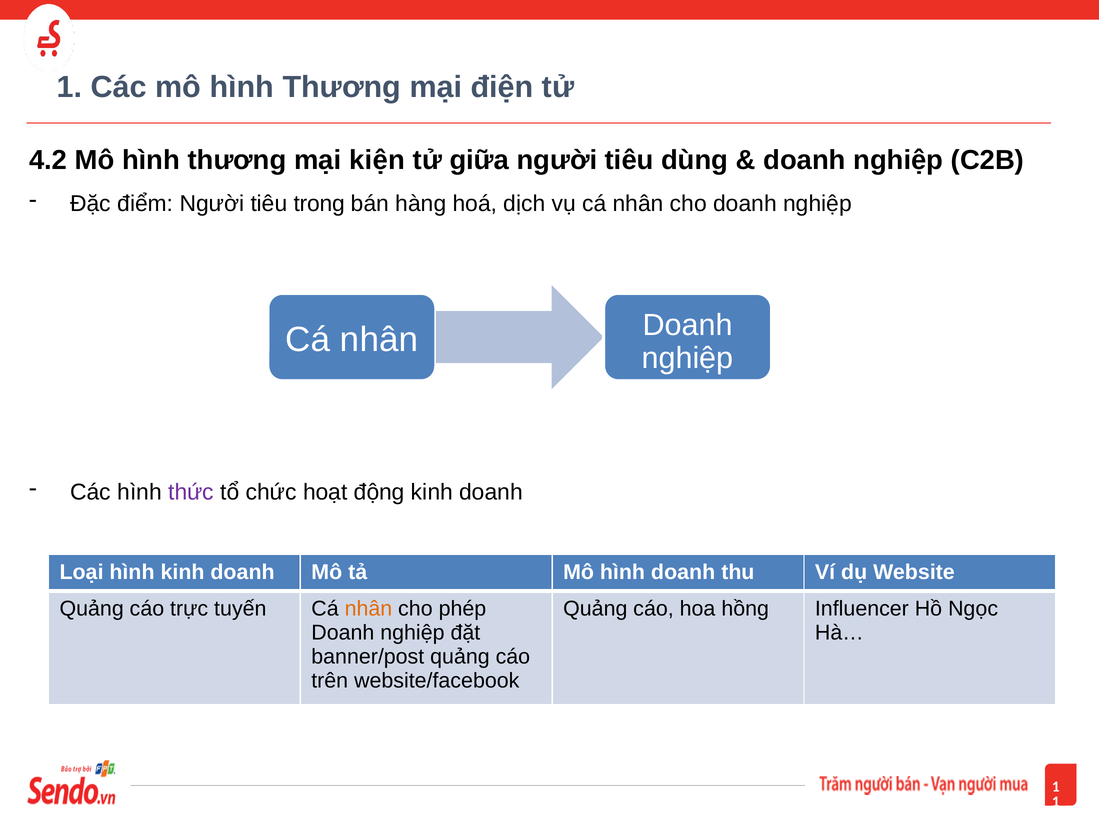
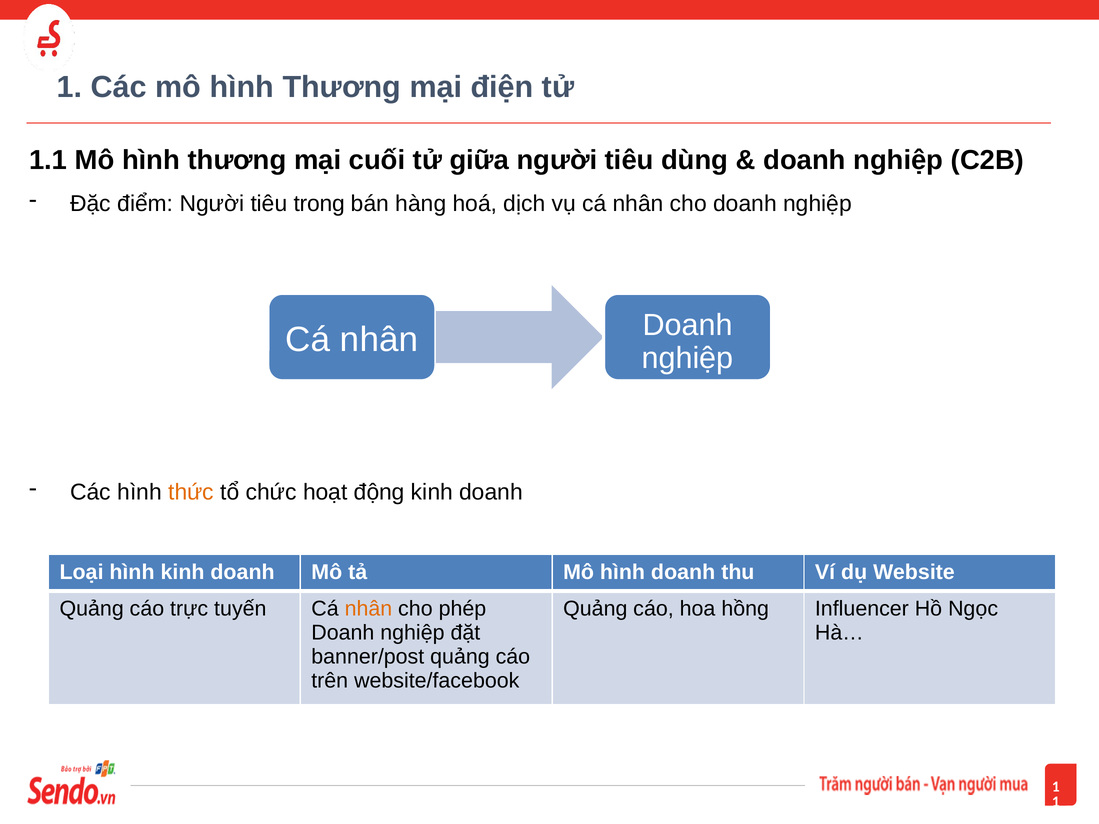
4.2: 4.2 -> 1.1
kiện: kiện -> cuối
thức colour: purple -> orange
